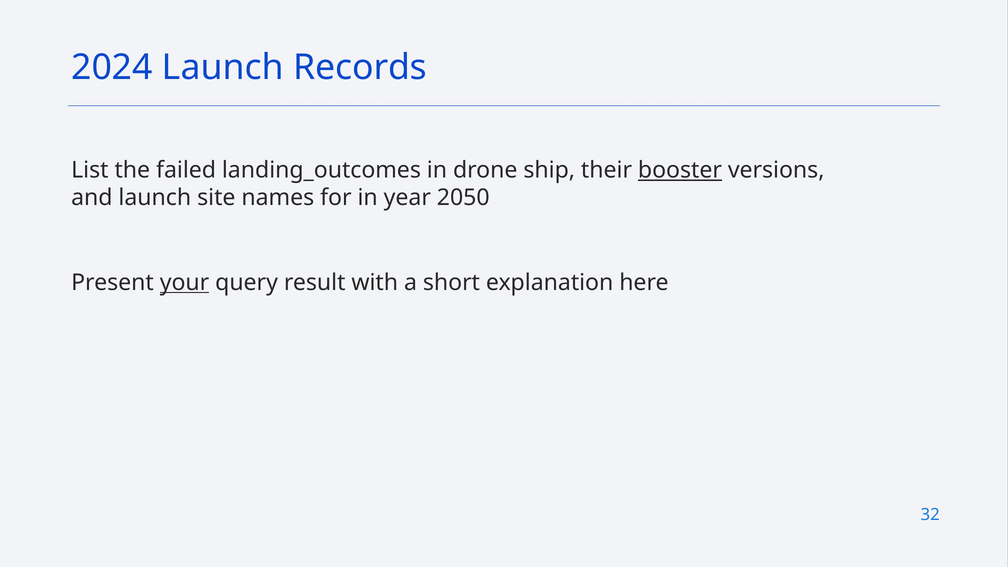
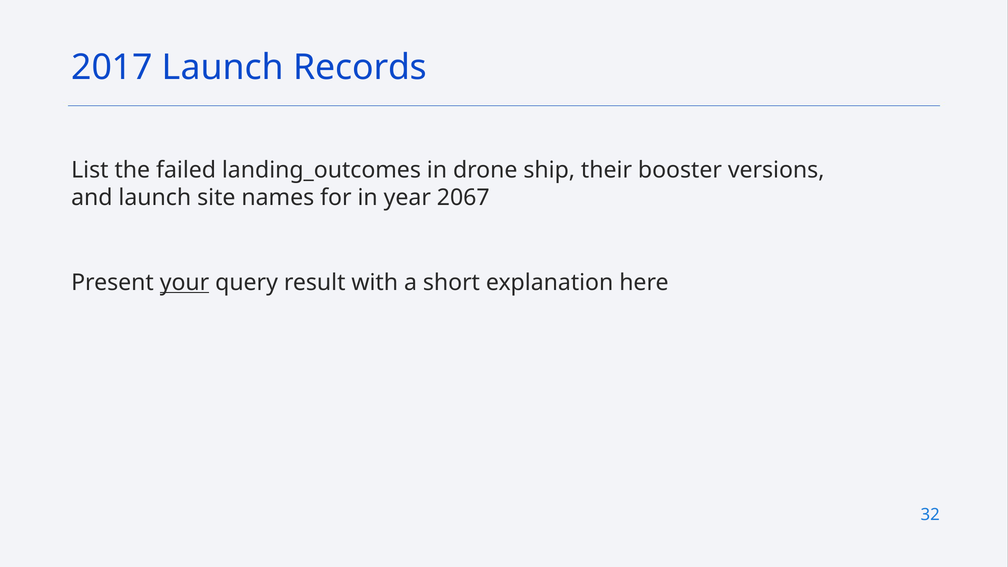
2024: 2024 -> 2017
booster underline: present -> none
2050: 2050 -> 2067
